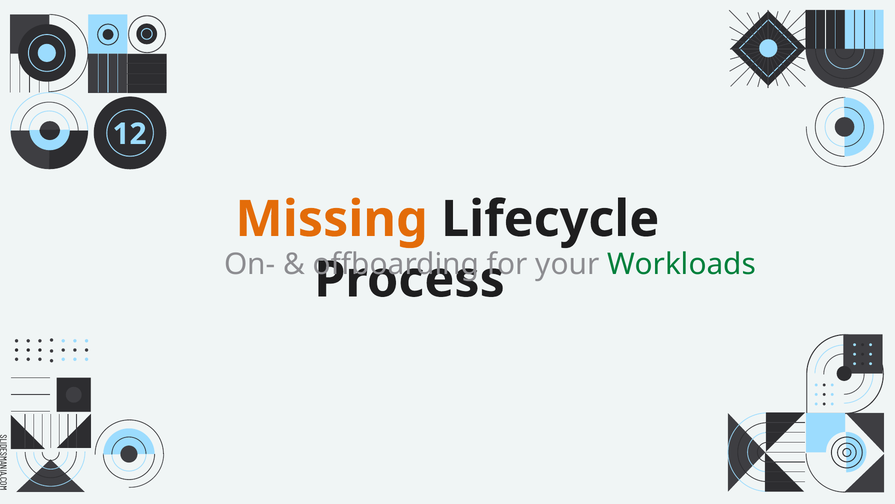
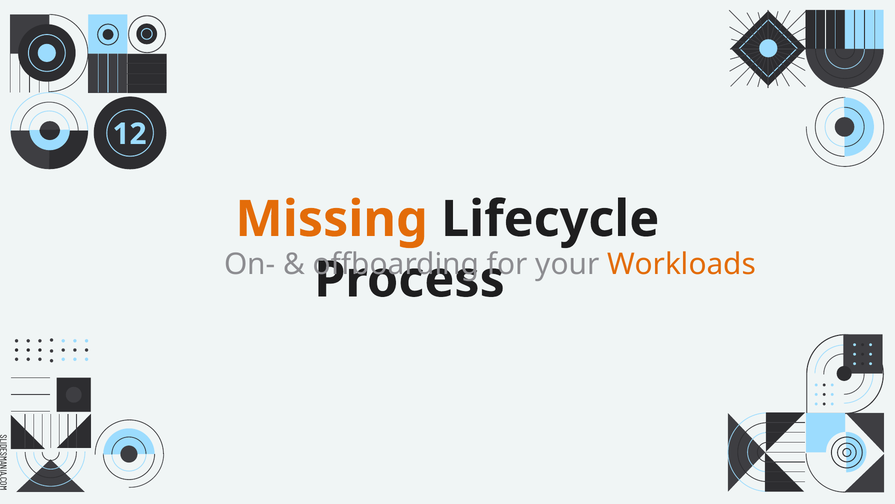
Workloads colour: green -> orange
